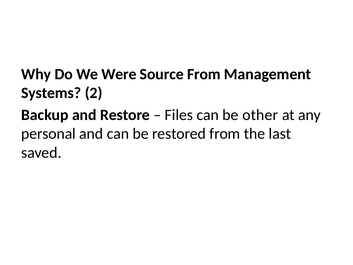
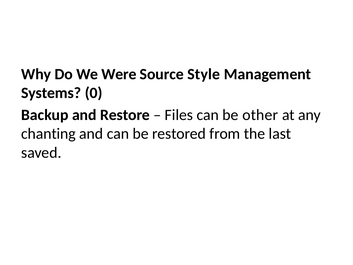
Source From: From -> Style
2: 2 -> 0
personal: personal -> chanting
